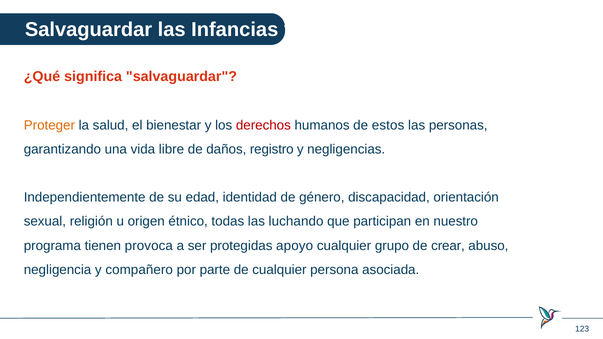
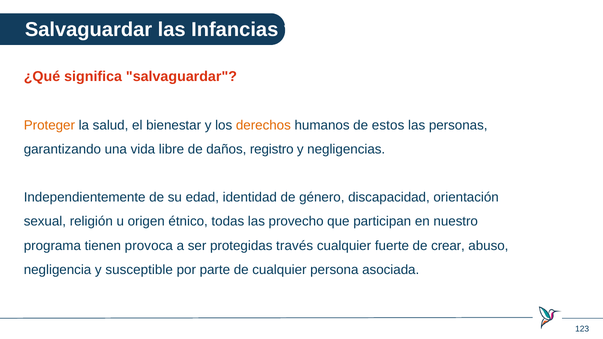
derechos colour: red -> orange
luchando: luchando -> provecho
apoyo: apoyo -> través
grupo: grupo -> fuerte
compañero: compañero -> susceptible
